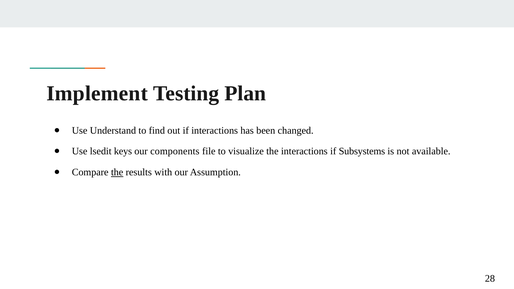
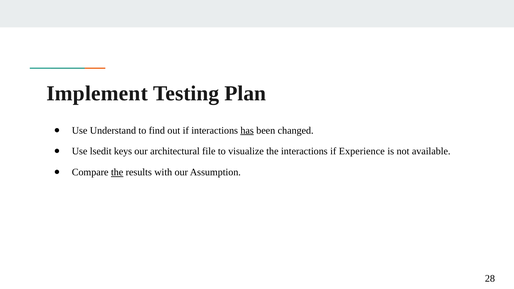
has underline: none -> present
components: components -> architectural
Subsystems: Subsystems -> Experience
